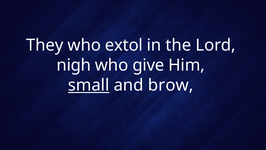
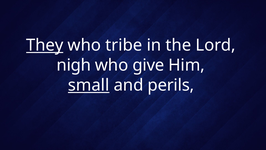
They underline: none -> present
extol: extol -> tribe
brow: brow -> perils
